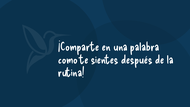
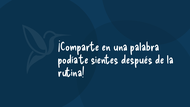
como: como -> podía
